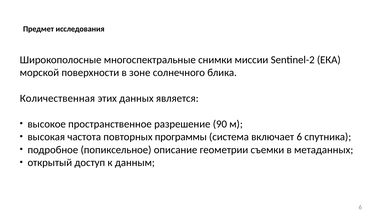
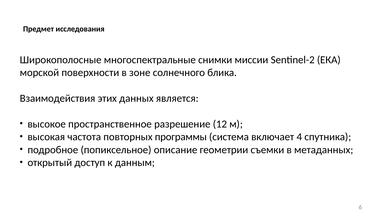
Количественная: Количественная -> Взаимодействия
90: 90 -> 12
включает 6: 6 -> 4
